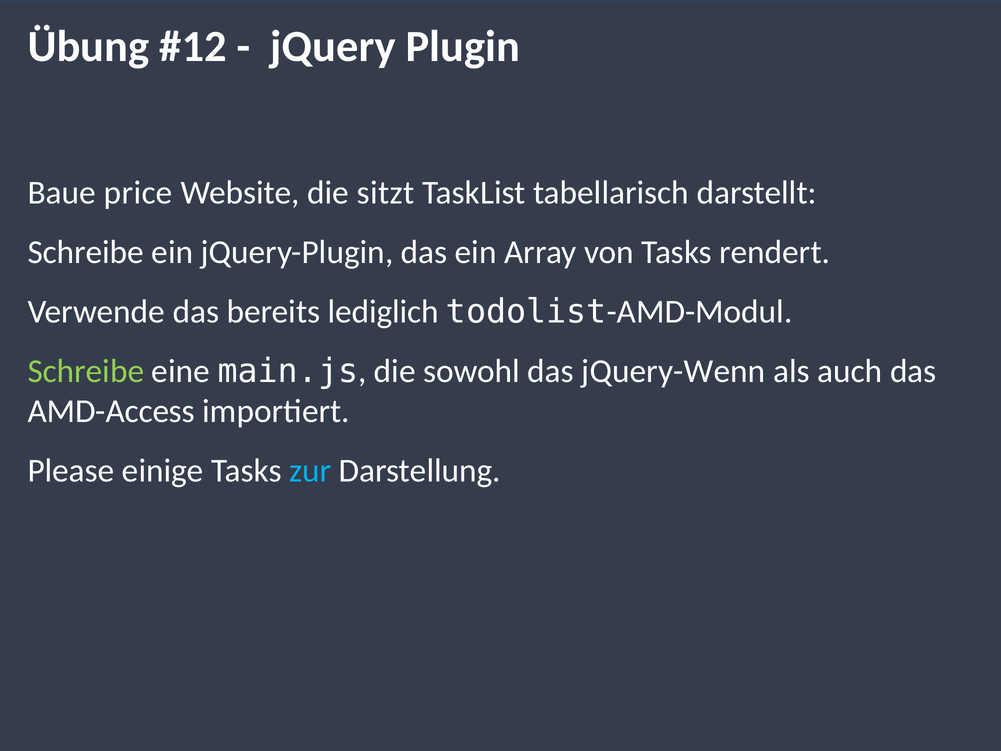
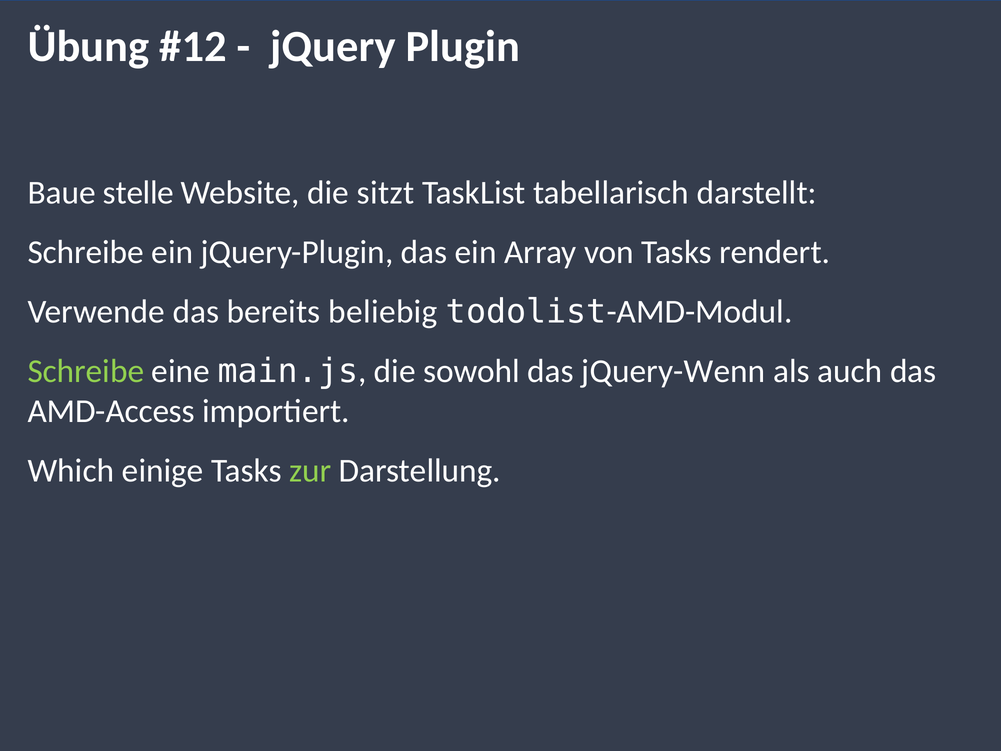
price: price -> stelle
lediglich: lediglich -> beliebig
Please: Please -> Which
zur colour: light blue -> light green
